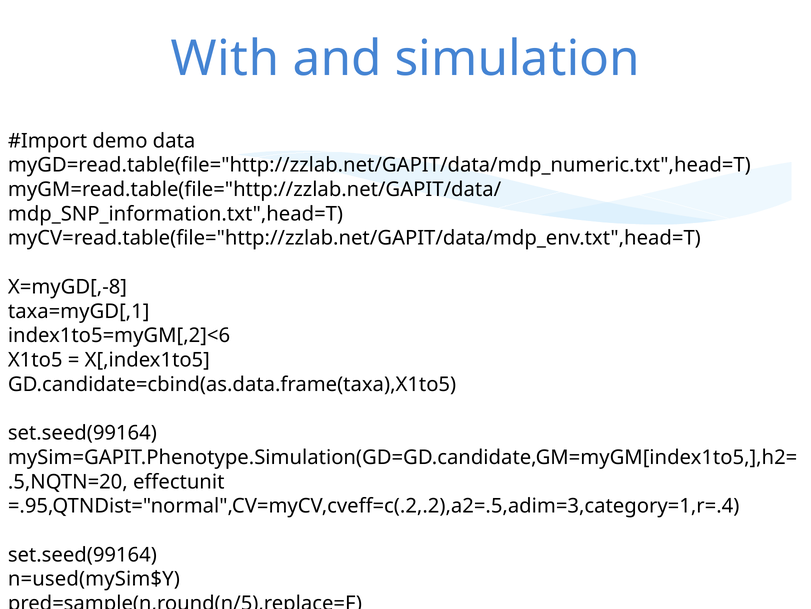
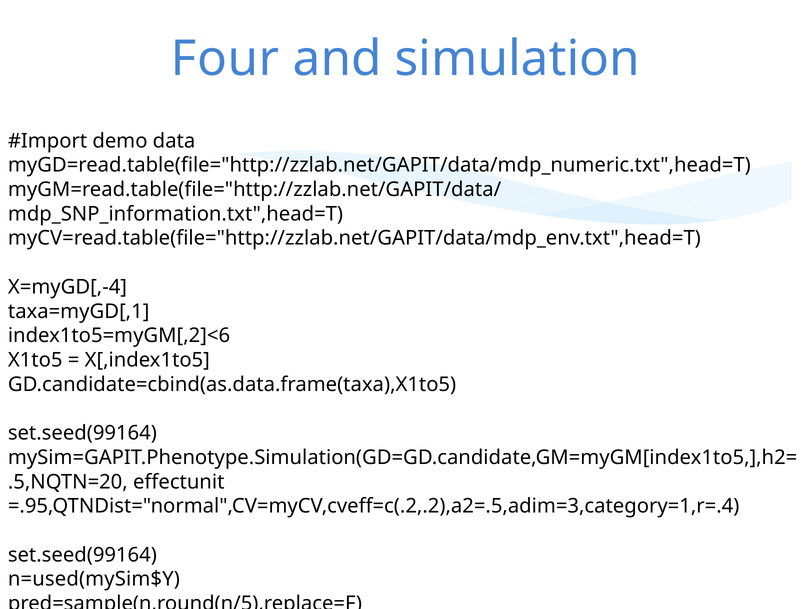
With: With -> Four
X=myGD[,-8: X=myGD[,-8 -> X=myGD[,-4
